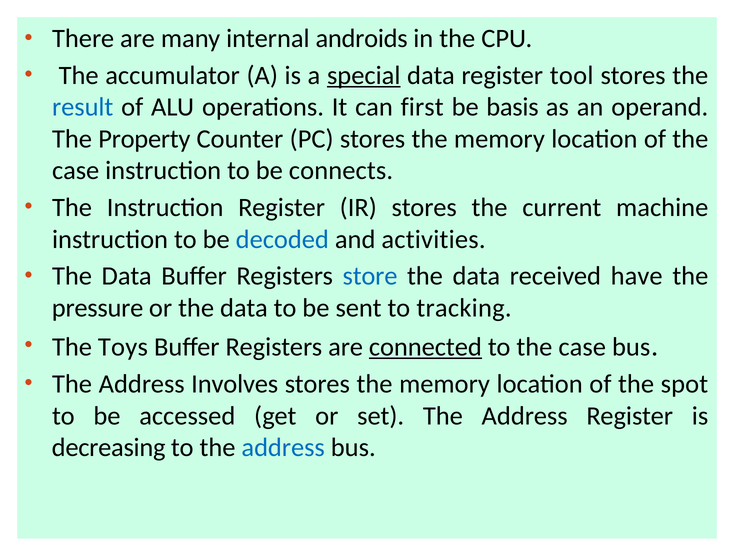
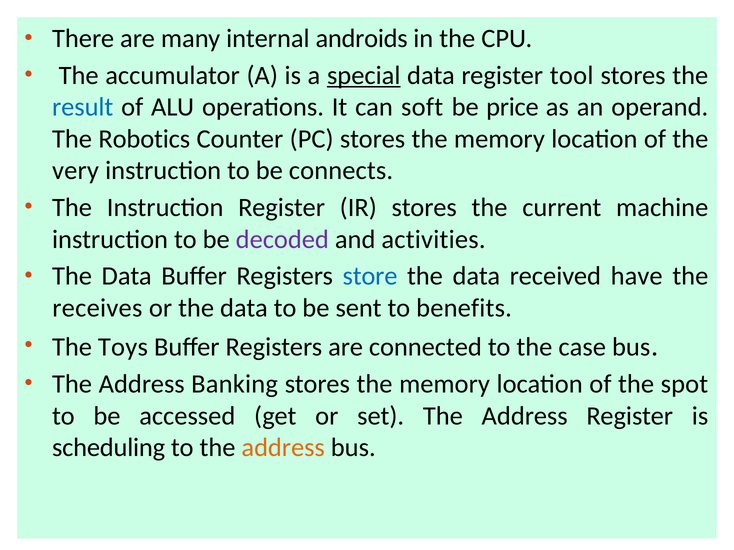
first: first -> soft
basis: basis -> price
Property: Property -> Robotics
case at (76, 171): case -> very
decoded colour: blue -> purple
pressure: pressure -> receives
tracking: tracking -> benefits
connected underline: present -> none
Involves: Involves -> Banking
decreasing: decreasing -> scheduling
address at (283, 448) colour: blue -> orange
